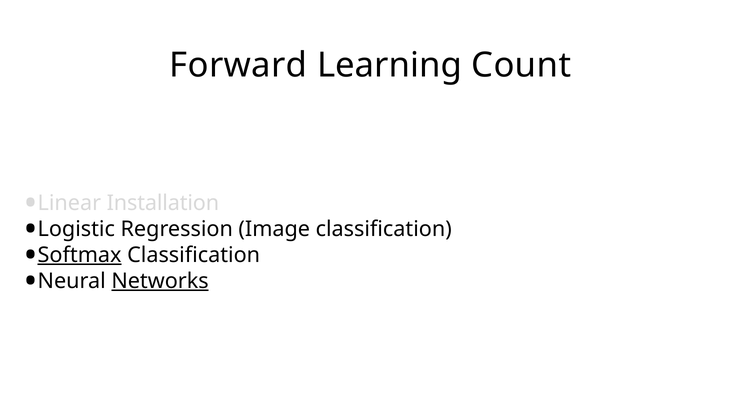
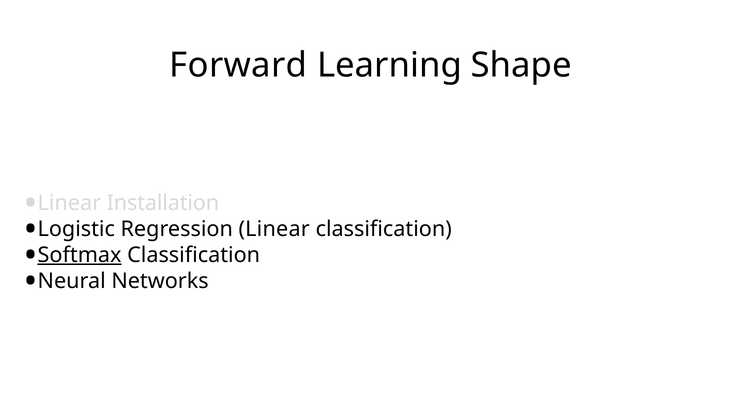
Count: Count -> Shape
Regression Image: Image -> Linear
Networks underline: present -> none
